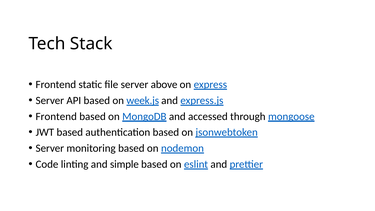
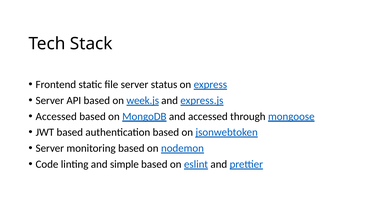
above: above -> status
Frontend at (56, 116): Frontend -> Accessed
